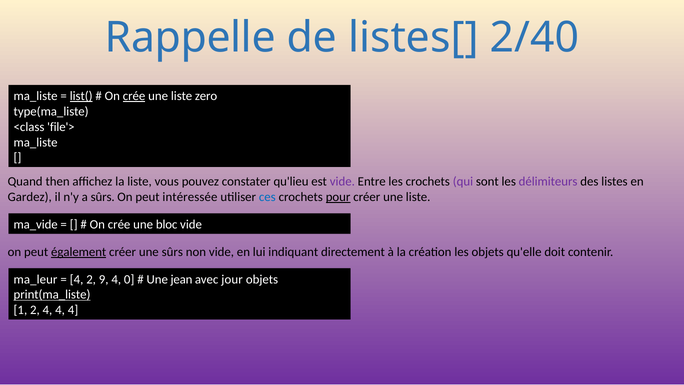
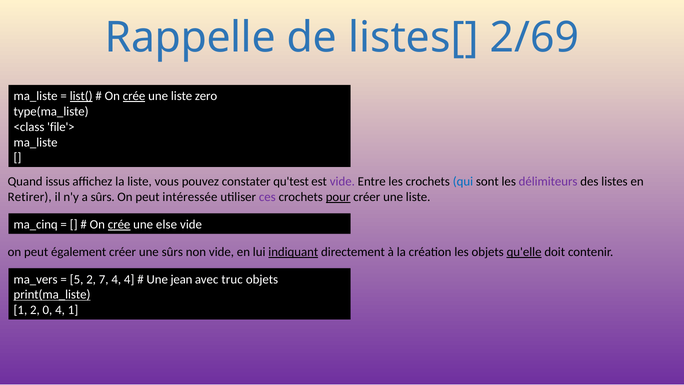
2/40: 2/40 -> 2/69
then: then -> issus
qu'lieu: qu'lieu -> qu'test
qui colour: purple -> blue
Gardez: Gardez -> Retirer
ces colour: blue -> purple
ma_vide: ma_vide -> ma_cinq
crée at (119, 224) underline: none -> present
bloc: bloc -> else
également underline: present -> none
indiquant underline: none -> present
qu'elle underline: none -> present
ma_leur: ma_leur -> ma_vers
4 at (77, 279): 4 -> 5
9: 9 -> 7
4 0: 0 -> 4
jour: jour -> truc
2 4: 4 -> 0
4 at (73, 310): 4 -> 1
